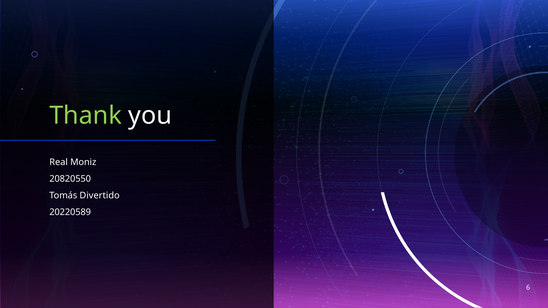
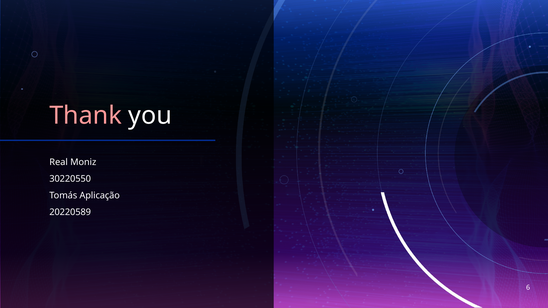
Thank colour: light green -> pink
20820550: 20820550 -> 30220550
Divertido: Divertido -> Aplicação
